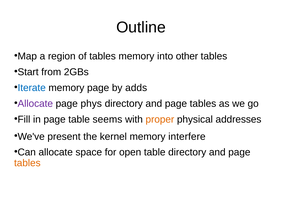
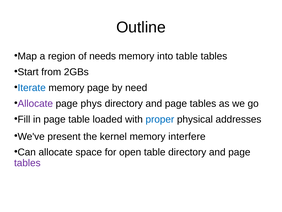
of tables: tables -> needs
into other: other -> table
adds: adds -> need
seems: seems -> loaded
proper colour: orange -> blue
tables at (27, 163) colour: orange -> purple
